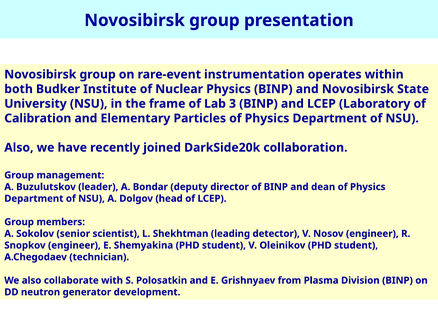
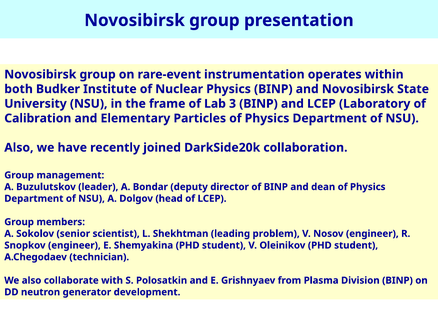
detector: detector -> problem
